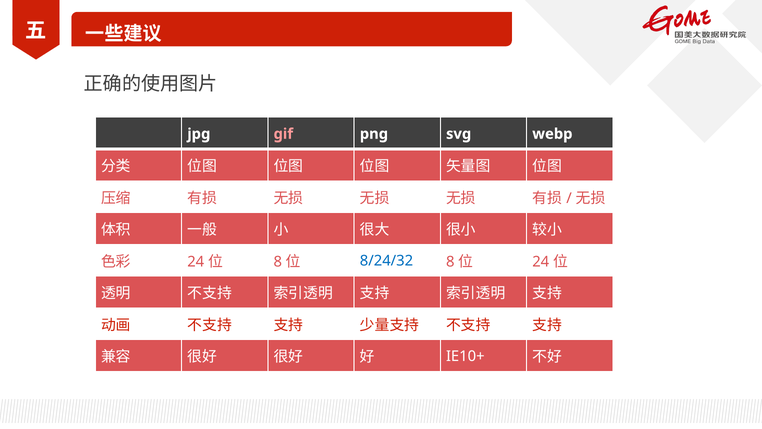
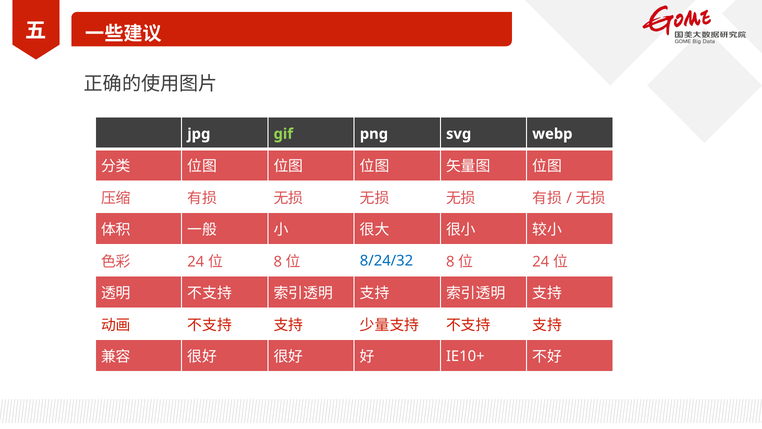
gif colour: pink -> light green
